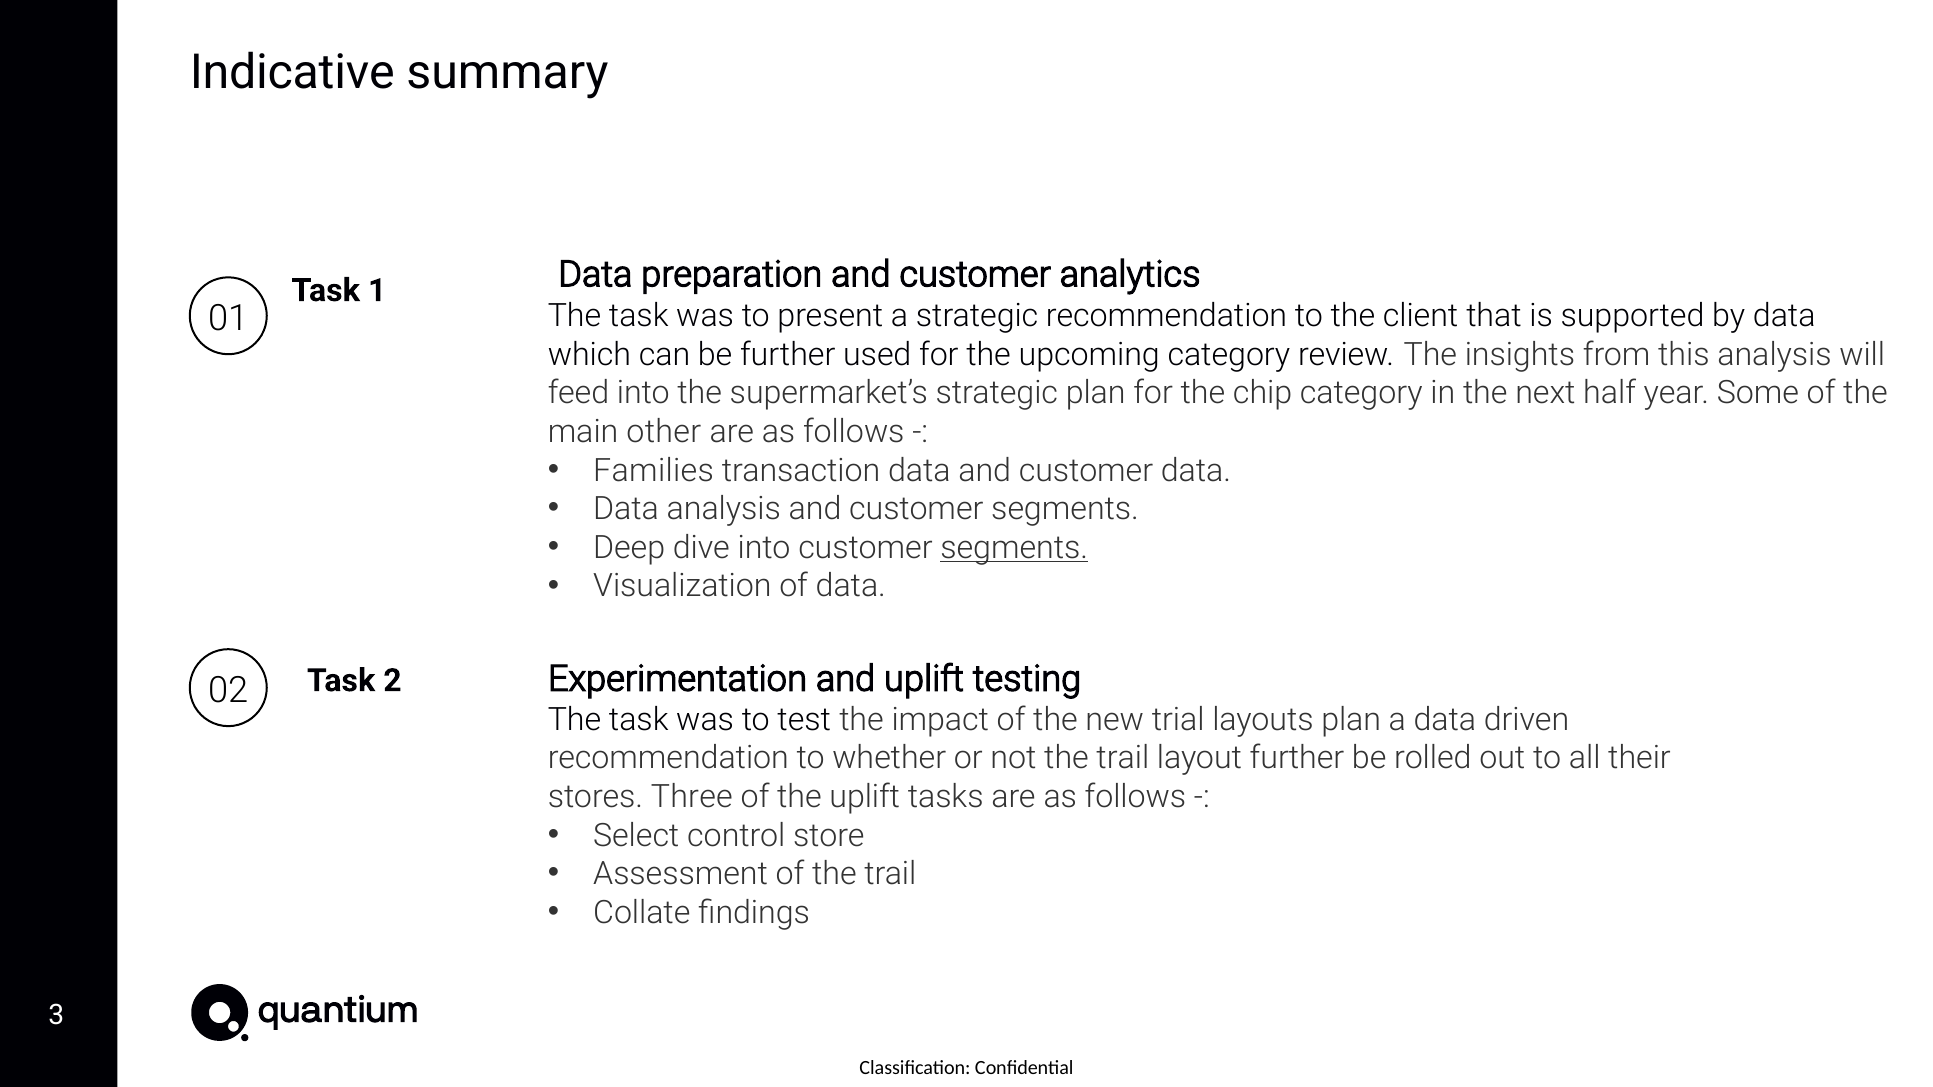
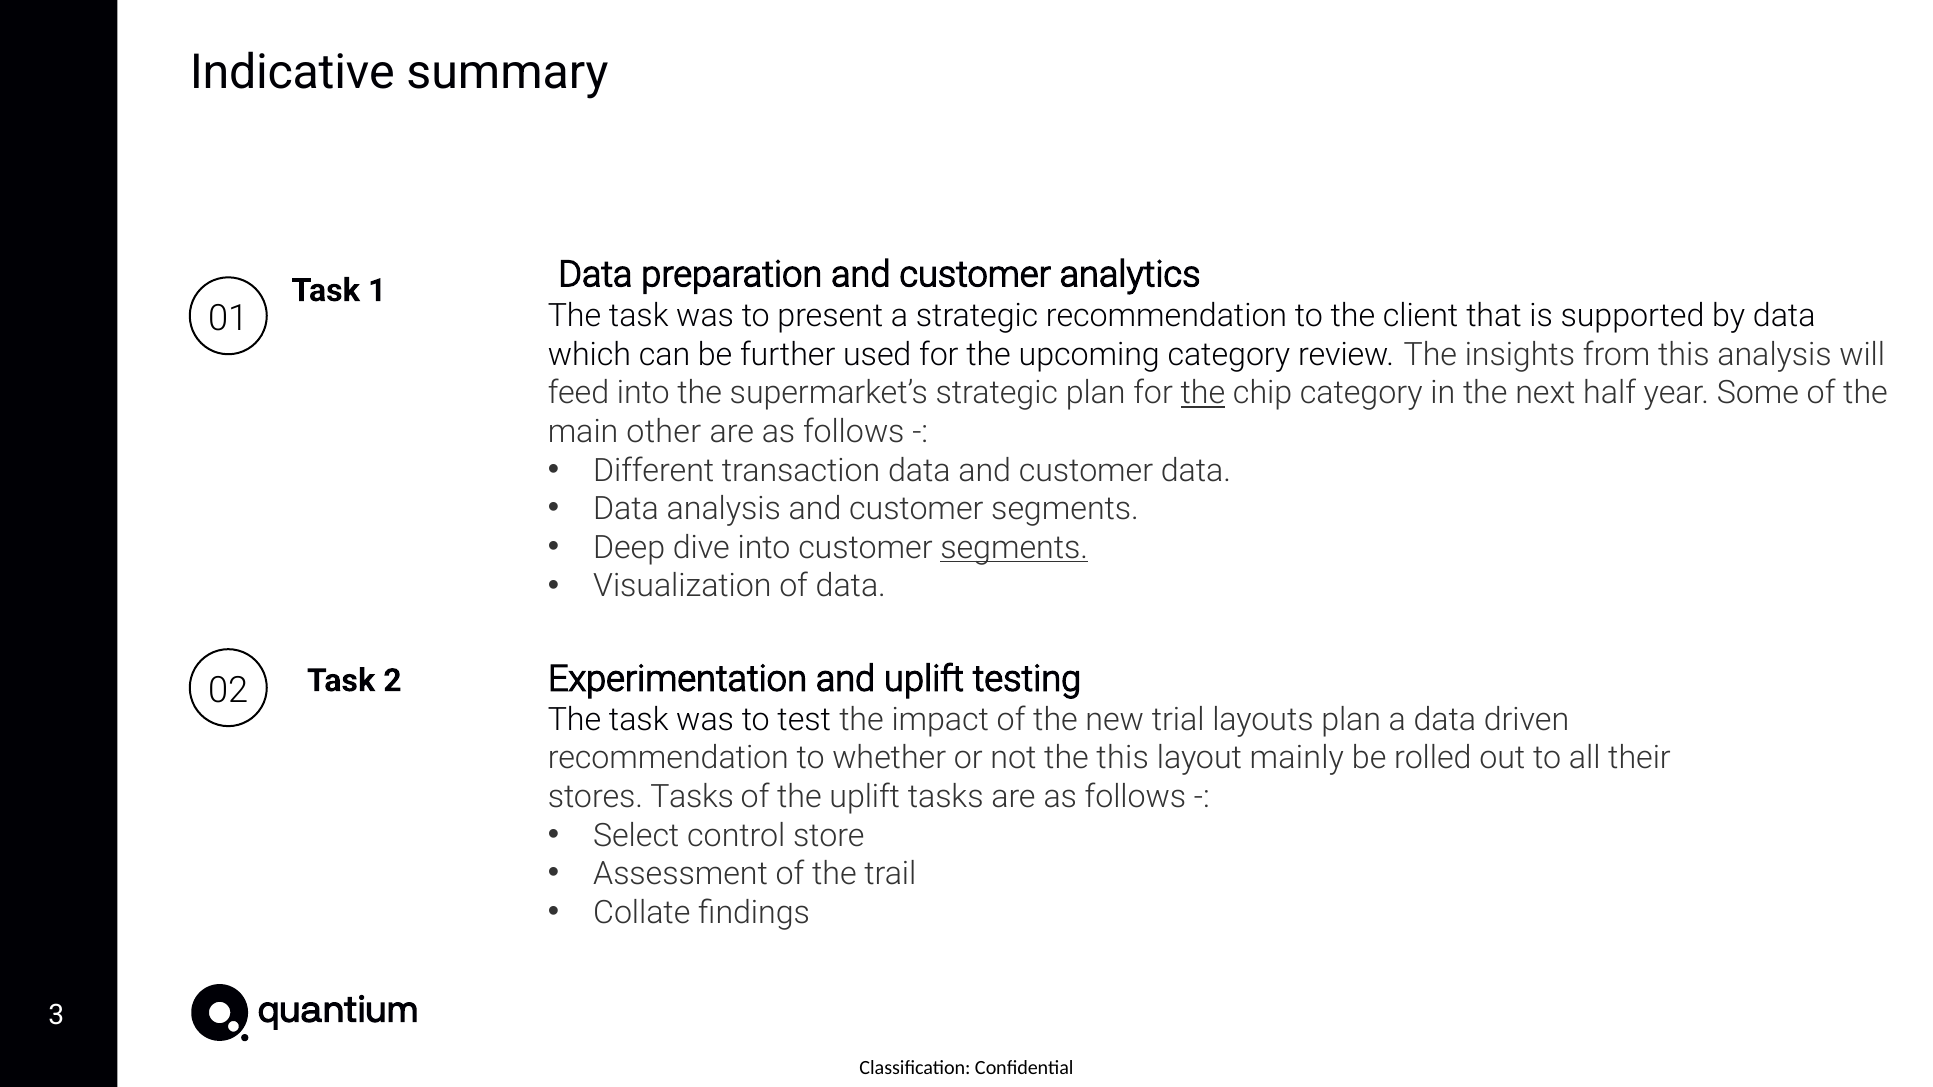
the at (1203, 393) underline: none -> present
Families: Families -> Different
not the trail: trail -> this
layout further: further -> mainly
stores Three: Three -> Tasks
